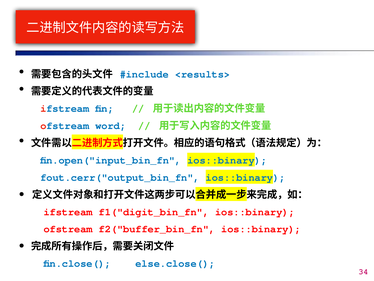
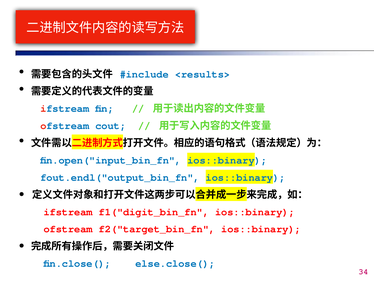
word: word -> cout
fout.cerr("output_bin_fn: fout.cerr("output_bin_fn -> fout.endl("output_bin_fn
f2("buffer_bin_fn: f2("buffer_bin_fn -> f2("target_bin_fn
